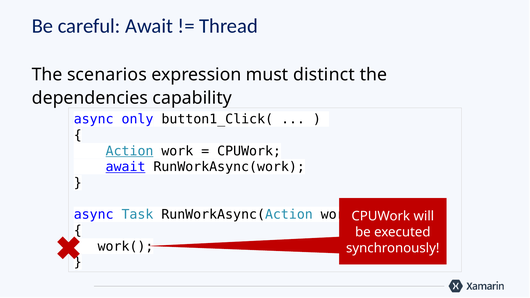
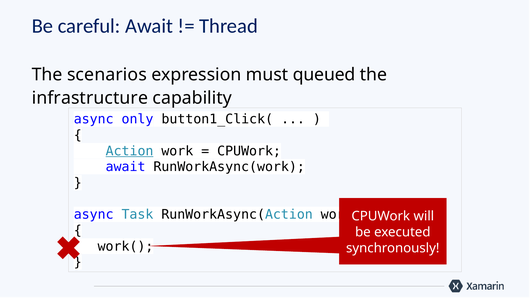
distinct: distinct -> queued
dependencies: dependencies -> infrastructure
await at (126, 167) underline: present -> none
